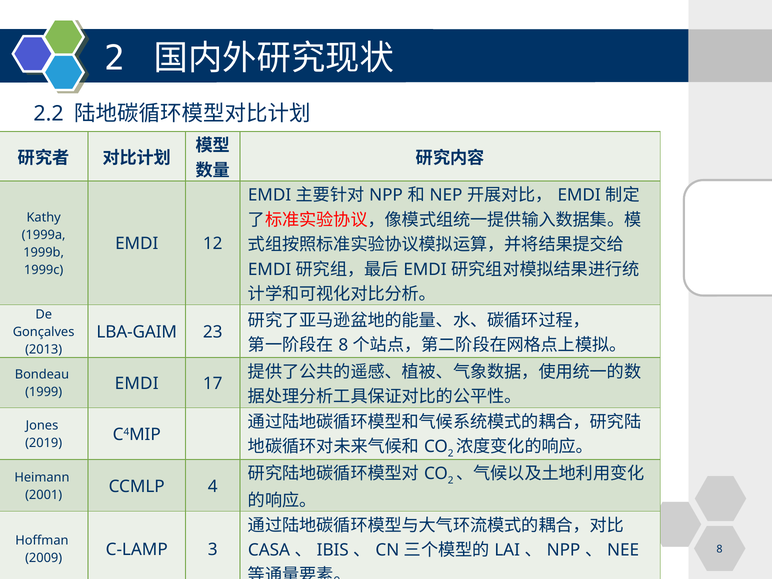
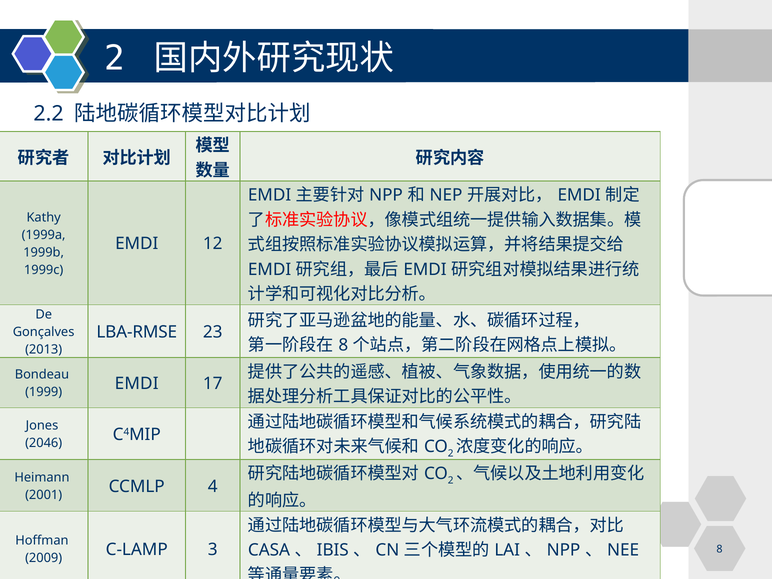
LBA-GAIM: LBA-GAIM -> LBA-RMSE
2019: 2019 -> 2046
